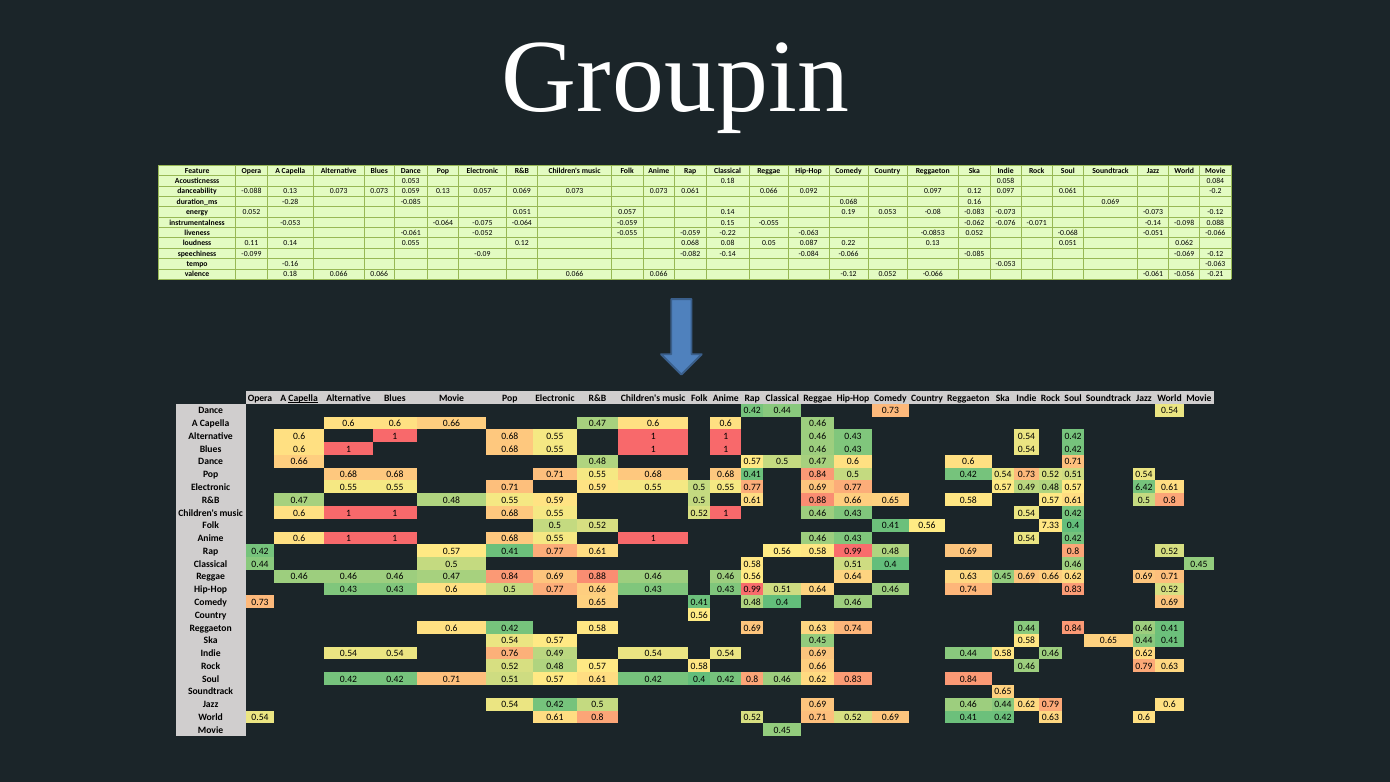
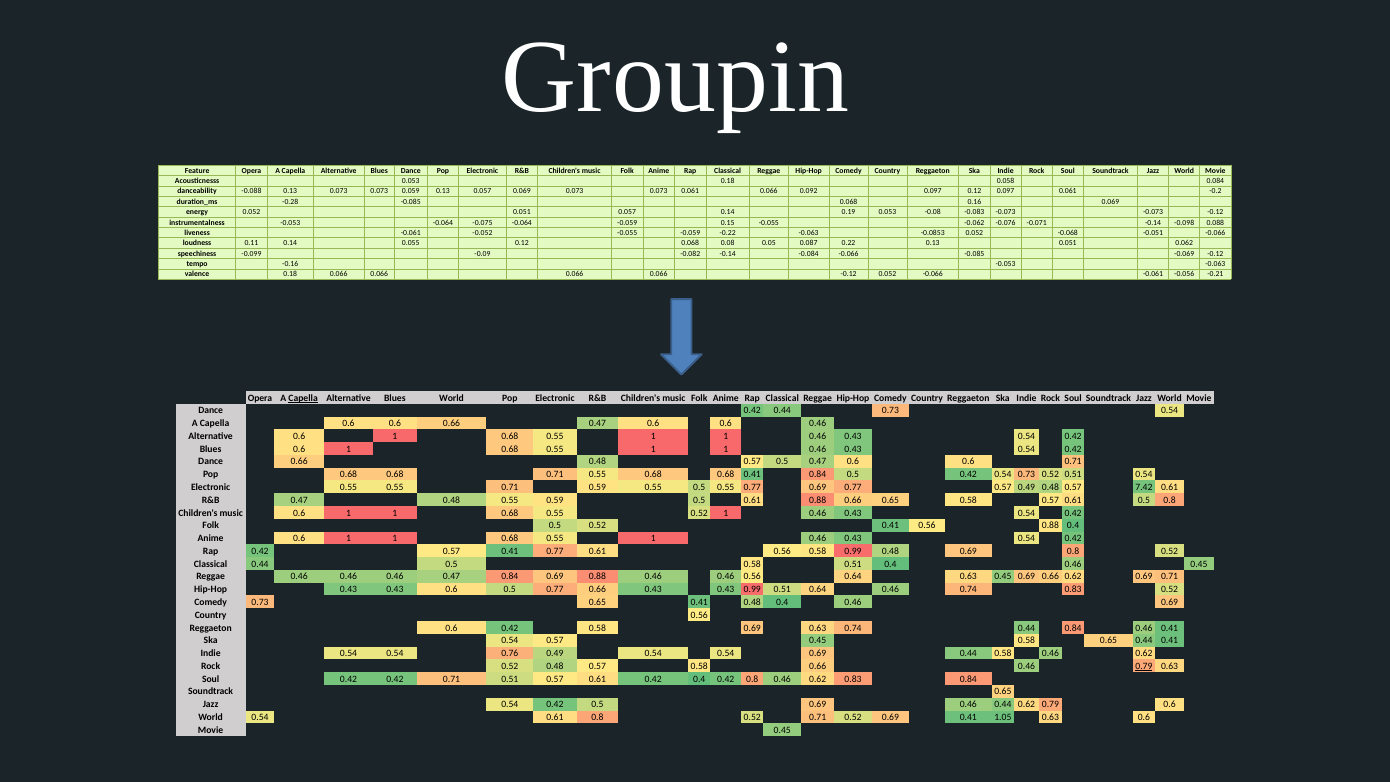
Blues Movie: Movie -> World
6.42: 6.42 -> 7.42
0.56 7.33: 7.33 -> 0.88
0.79 at (1144, 666) underline: none -> present
0.41 0.42: 0.42 -> 1.05
